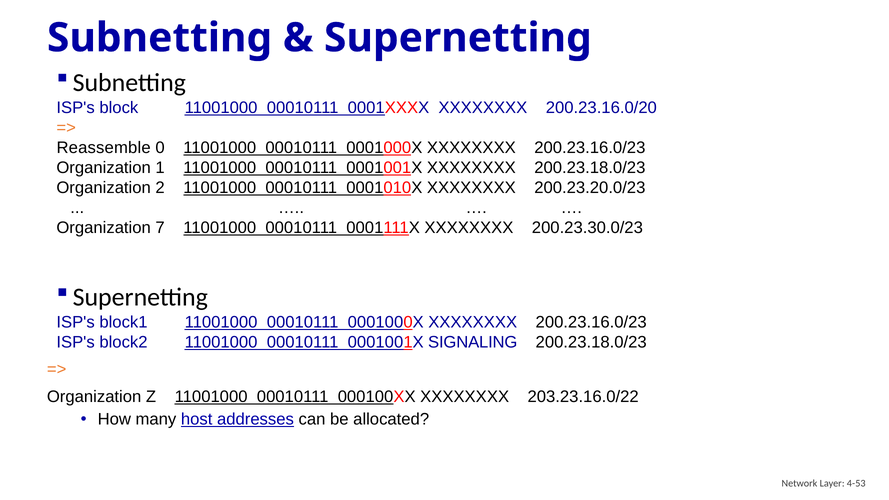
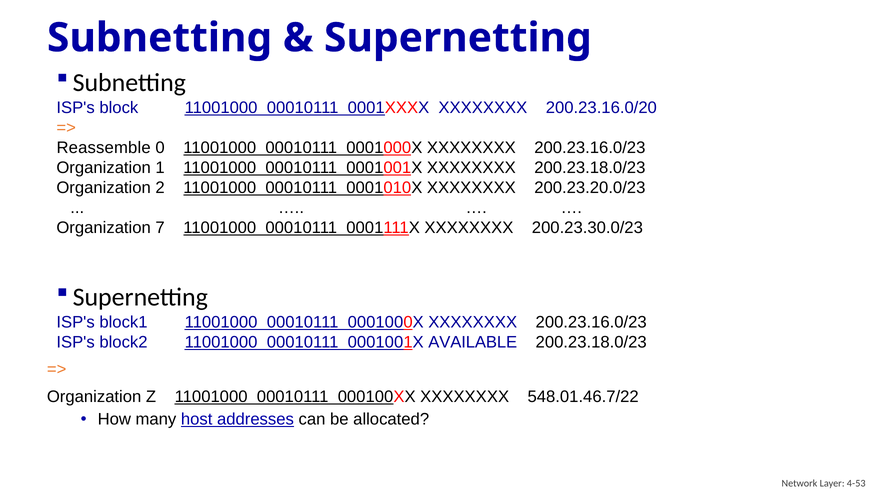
SIGNALING: SIGNALING -> AVAILABLE
203.23.16.0/22: 203.23.16.0/22 -> 548.01.46.7/22
